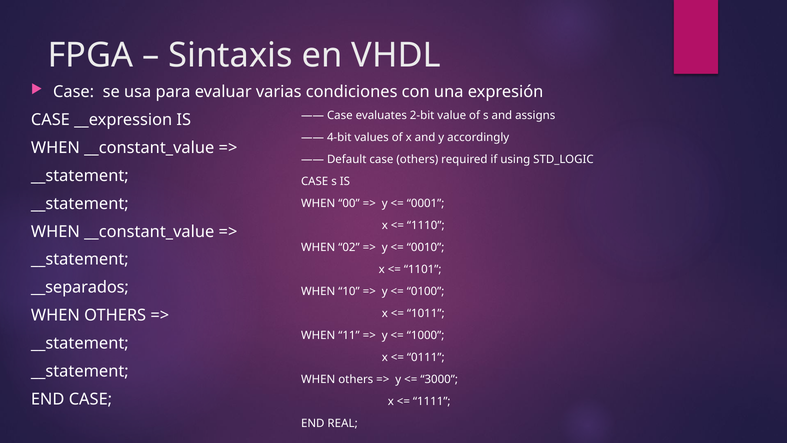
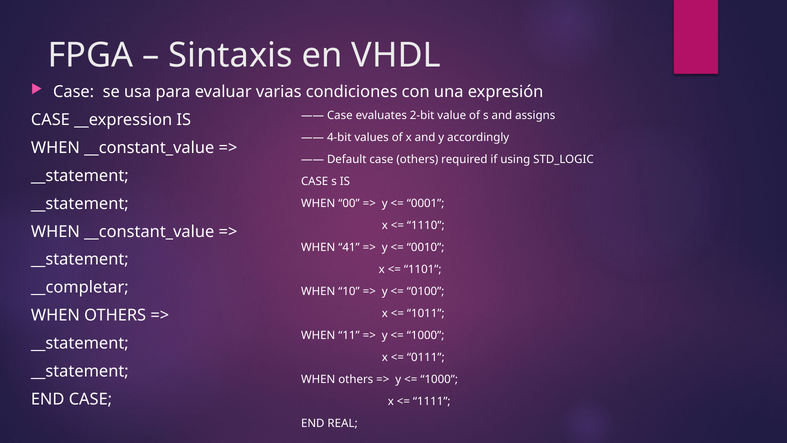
02: 02 -> 41
__separados: __separados -> __completar
3000 at (439, 379): 3000 -> 1000
